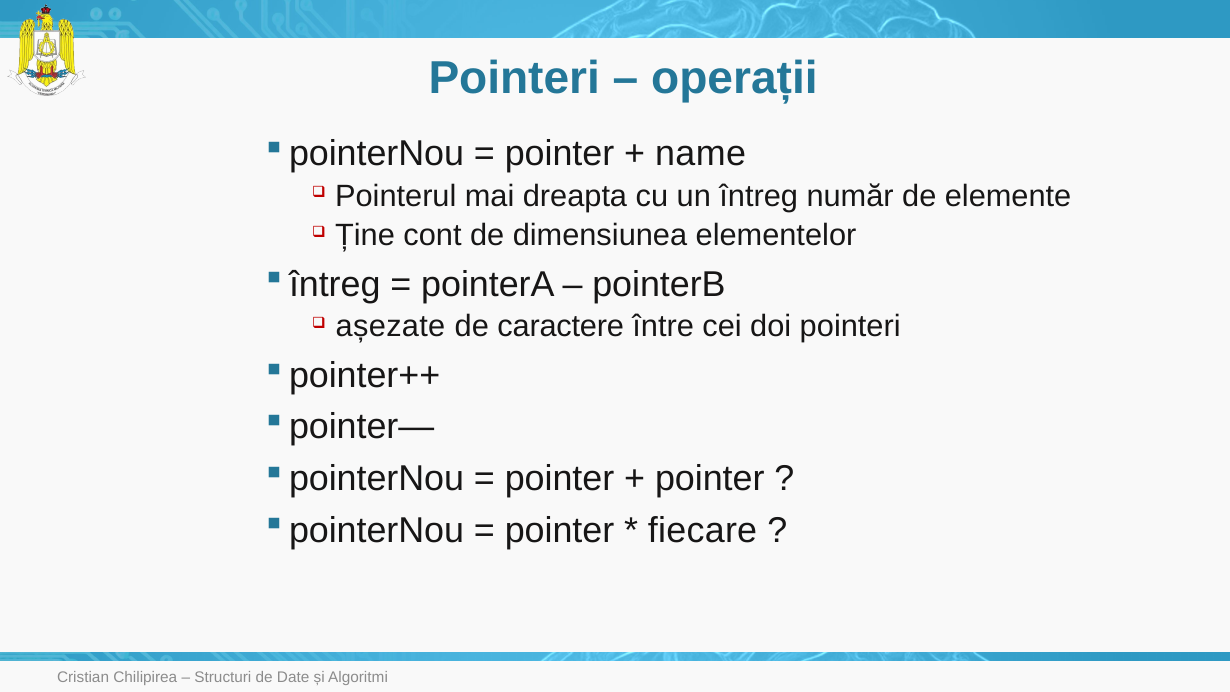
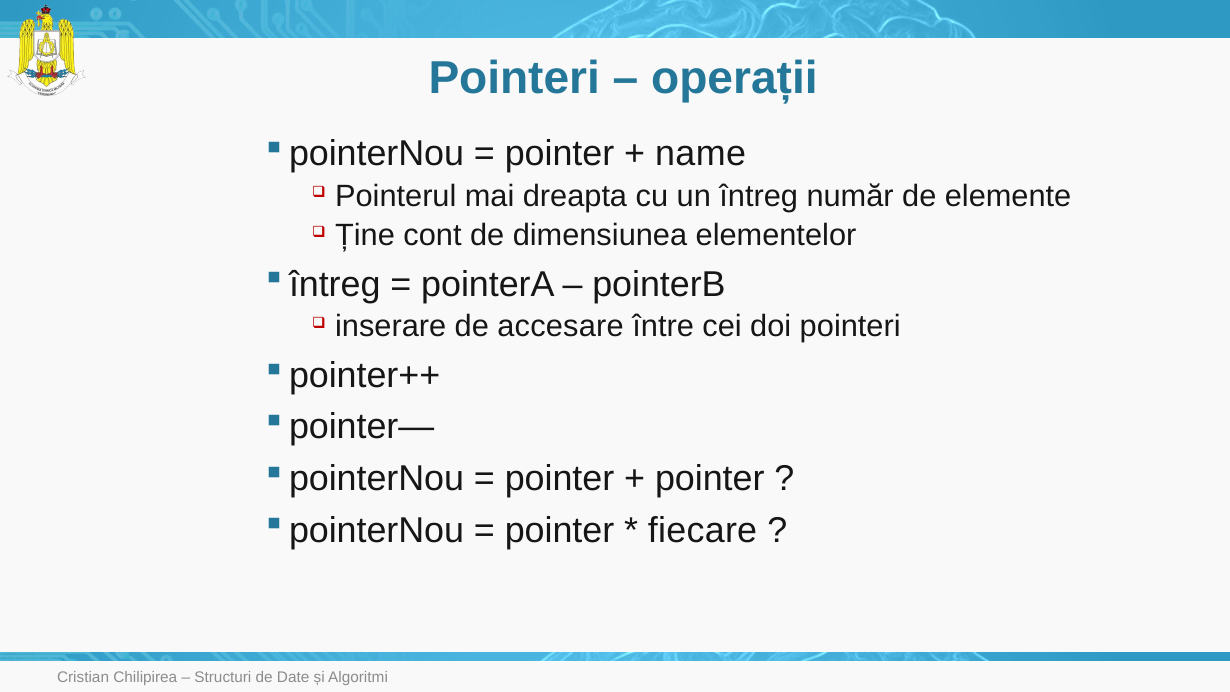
așezate: așezate -> inserare
caractere: caractere -> accesare
